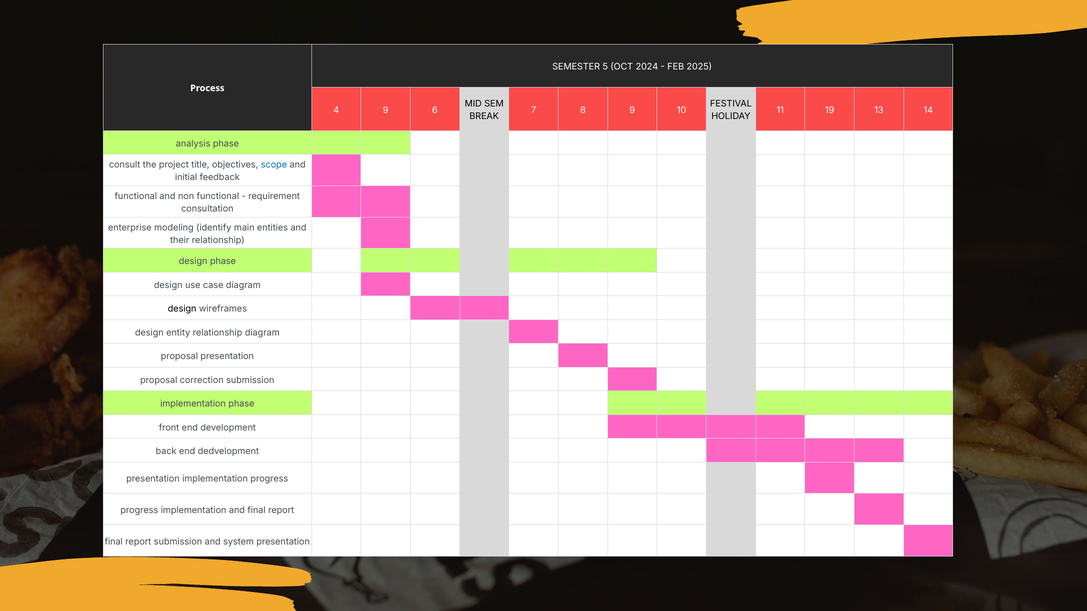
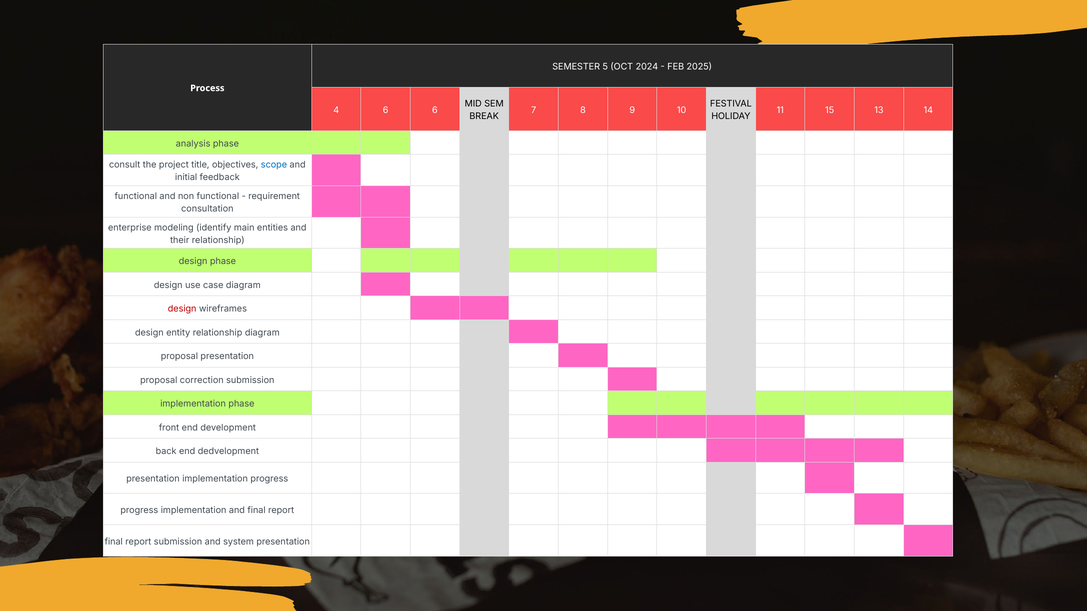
4 9: 9 -> 6
19: 19 -> 15
design at (182, 309) colour: black -> red
